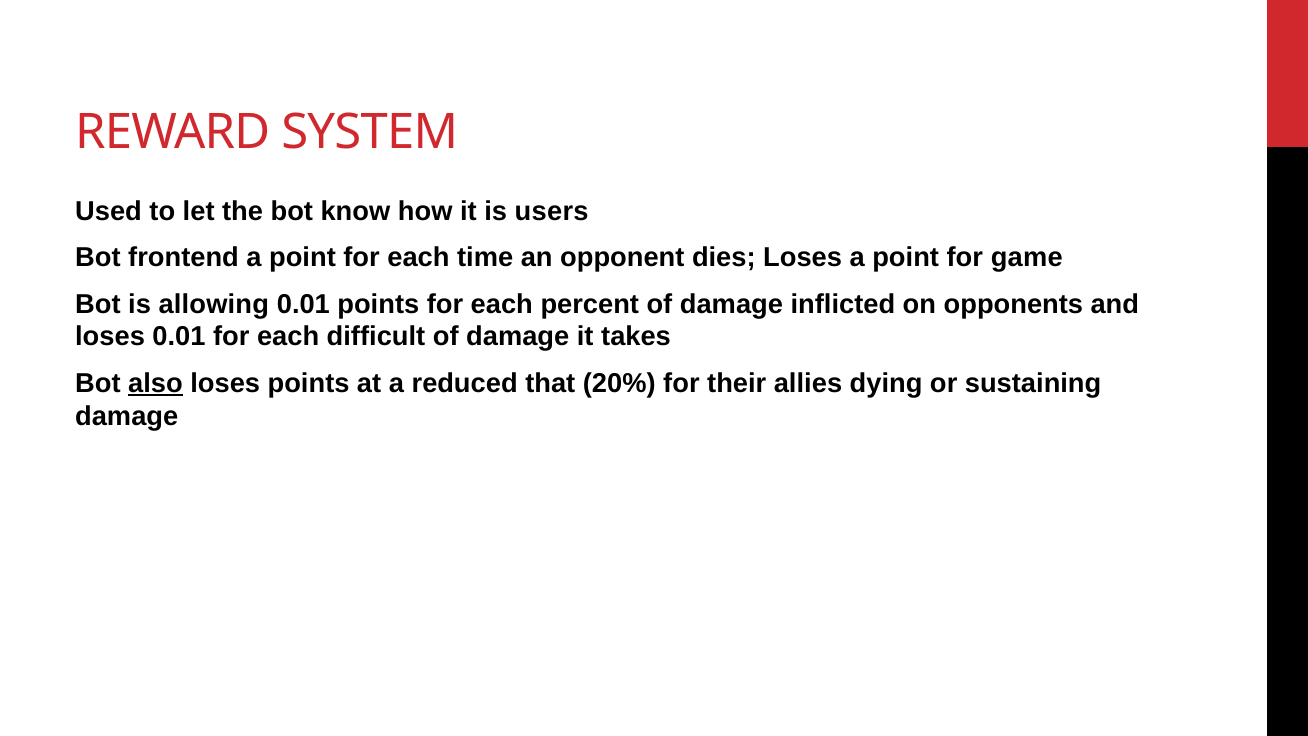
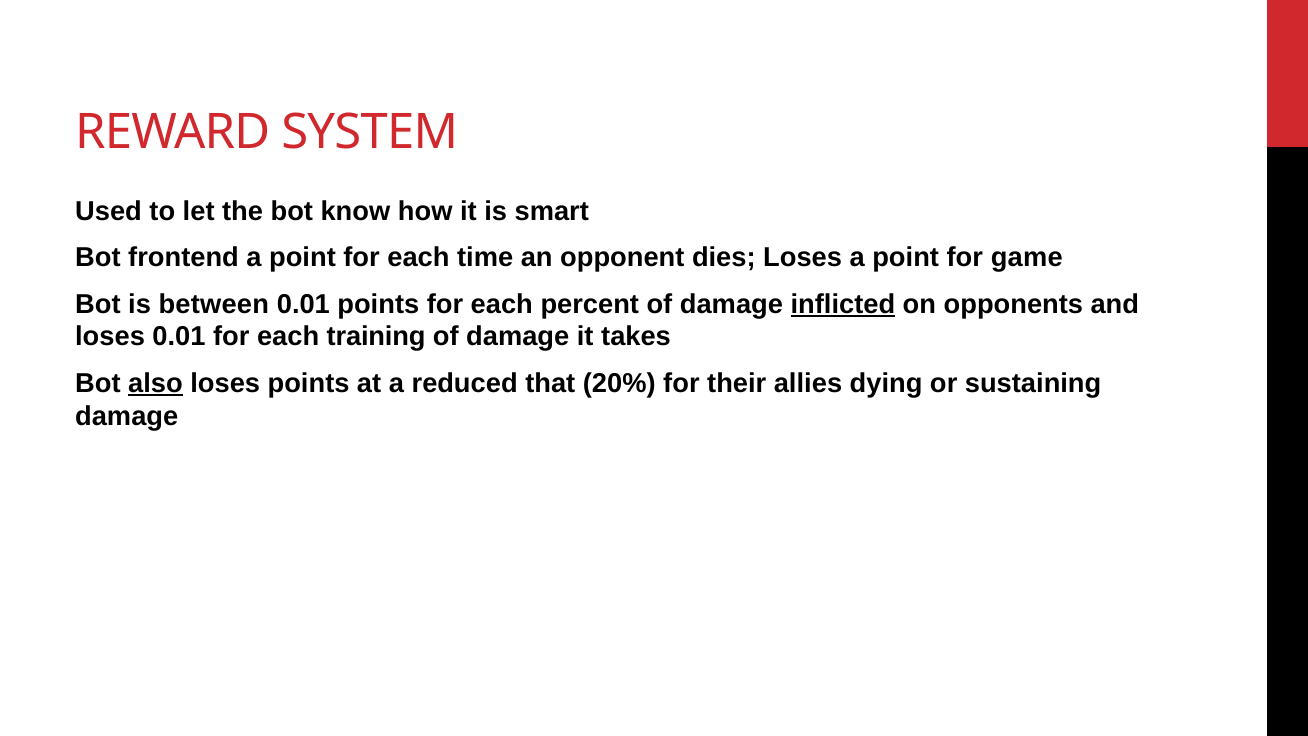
users: users -> smart
allowing: allowing -> between
inflicted underline: none -> present
difficult: difficult -> training
